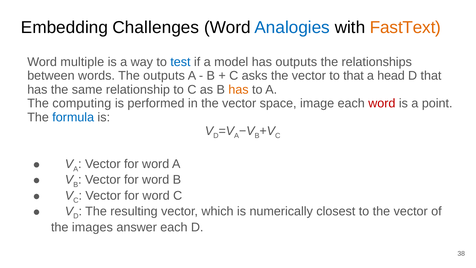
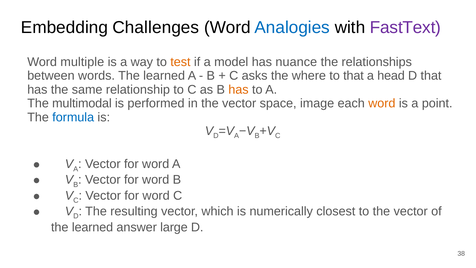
FastText colour: orange -> purple
test colour: blue -> orange
has outputs: outputs -> nuance
words The outputs: outputs -> learned
asks the vector: vector -> where
computing: computing -> multimodal
word at (382, 103) colour: red -> orange
images at (92, 227): images -> learned
answer each: each -> large
